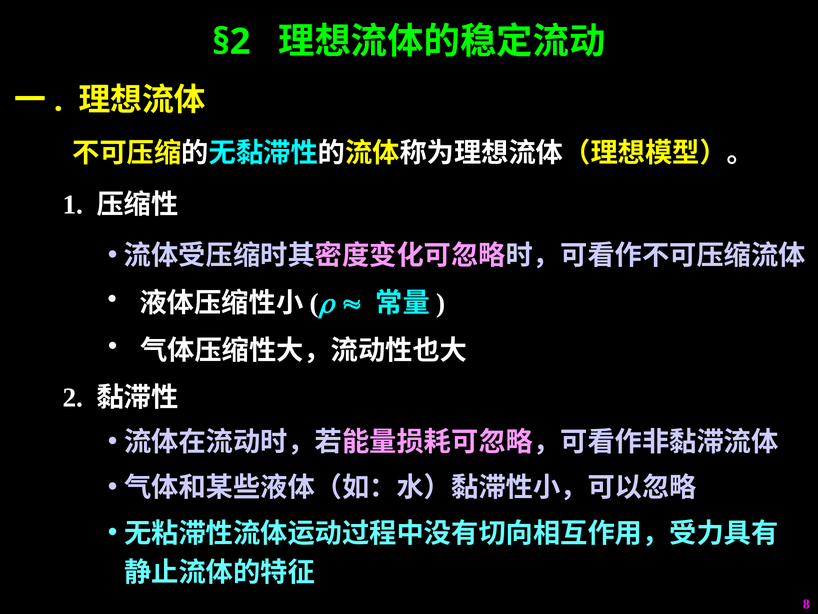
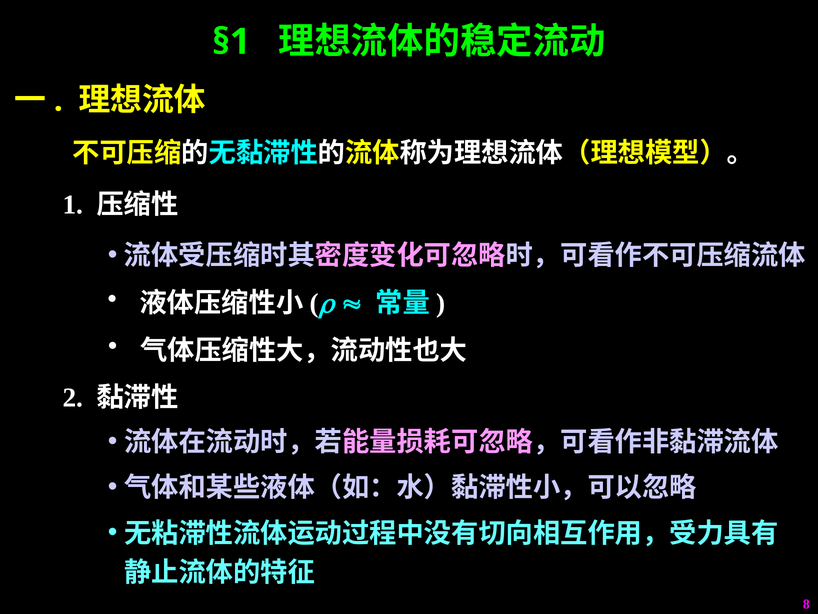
§2: §2 -> §1
